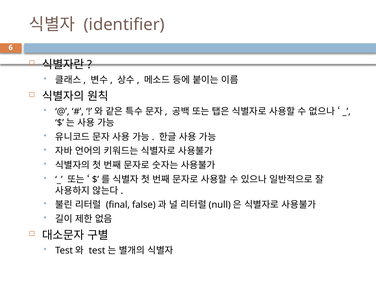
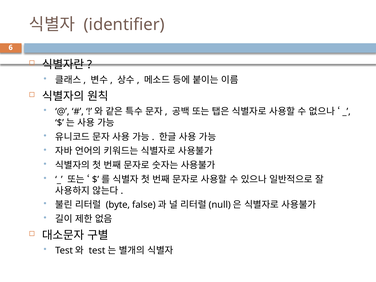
final: final -> byte
